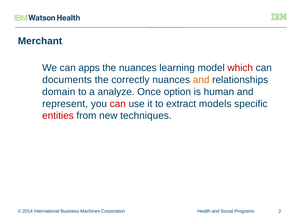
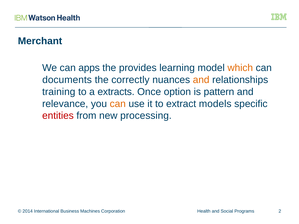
the nuances: nuances -> provides
which colour: red -> orange
domain: domain -> training
analyze: analyze -> extracts
human: human -> pattern
represent: represent -> relevance
can at (118, 104) colour: red -> orange
techniques: techniques -> processing
